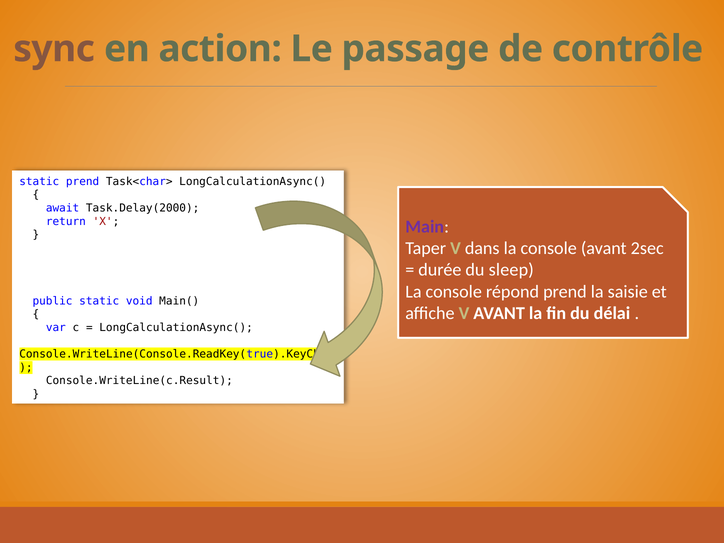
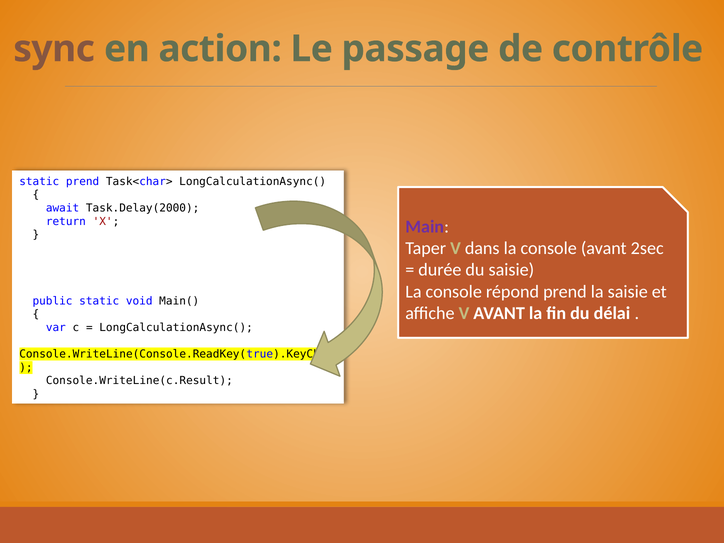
du sleep: sleep -> saisie
